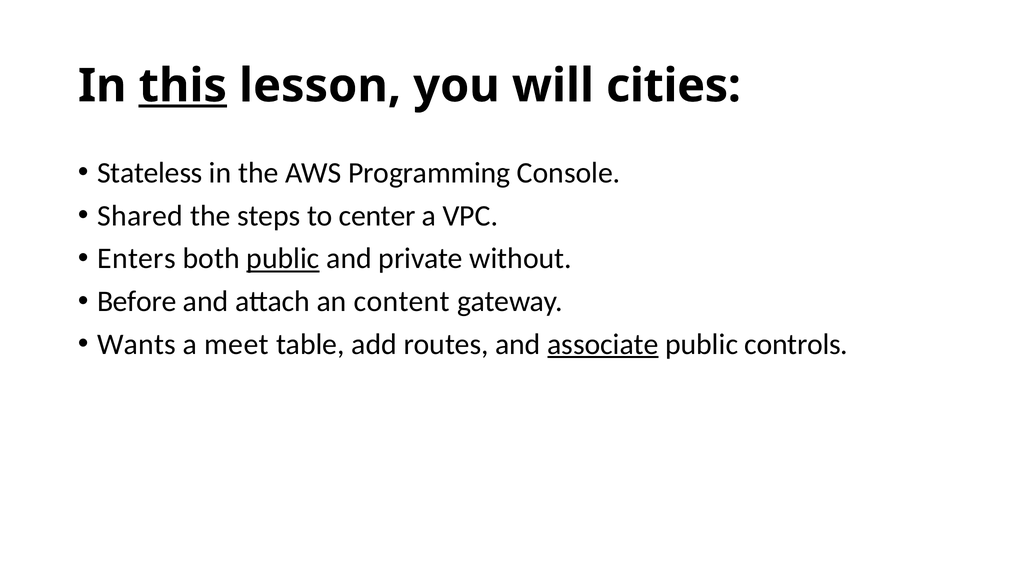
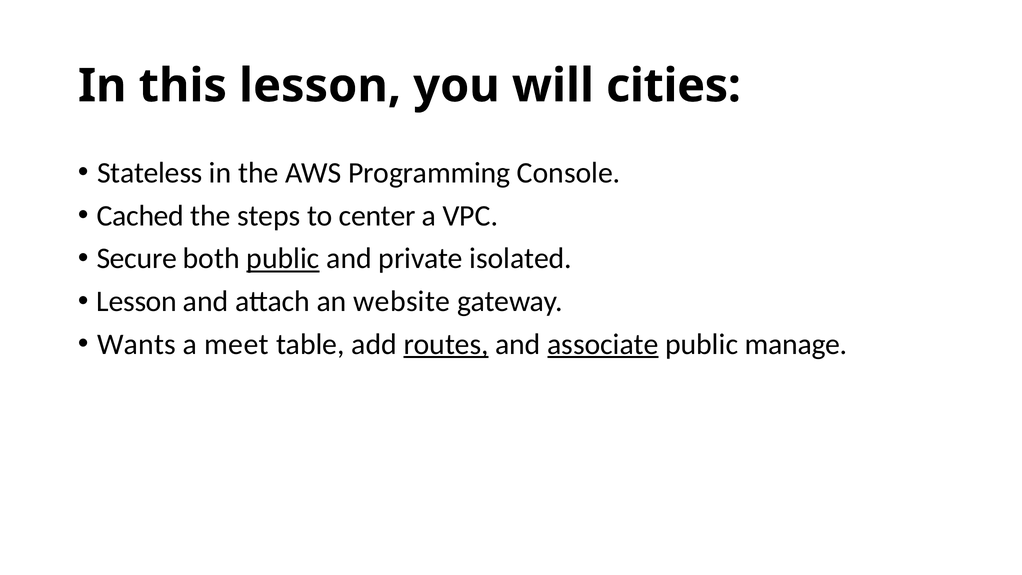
this underline: present -> none
Shared: Shared -> Cached
Enters: Enters -> Secure
without: without -> isolated
Before at (137, 301): Before -> Lesson
content: content -> website
routes underline: none -> present
controls: controls -> manage
